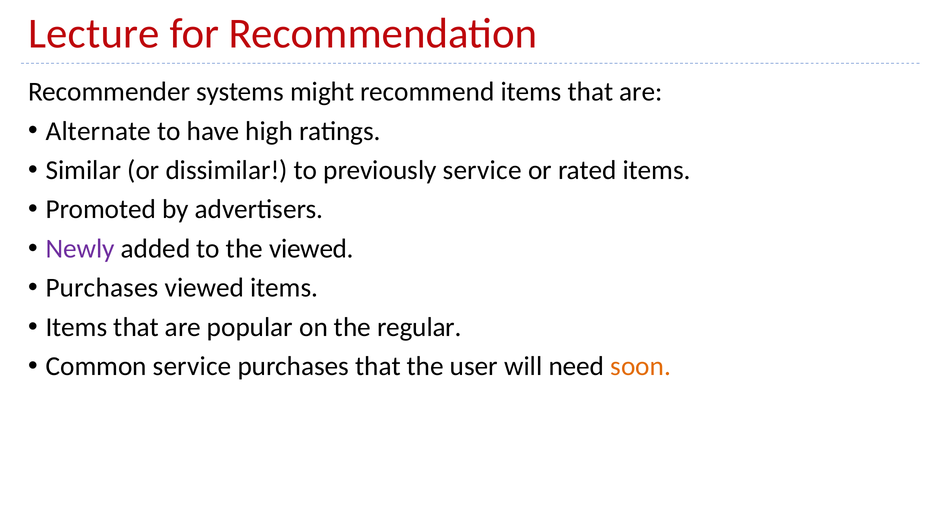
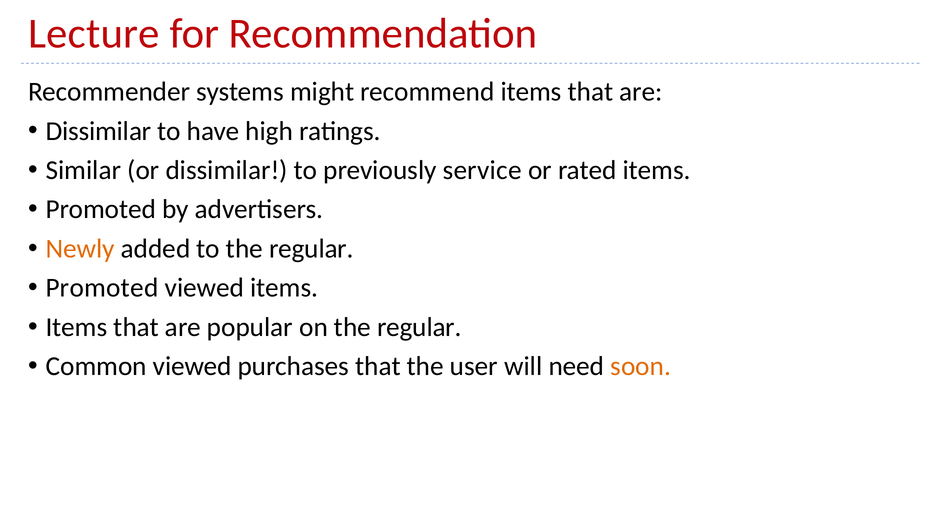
Alternate at (98, 131): Alternate -> Dissimilar
Newly colour: purple -> orange
to the viewed: viewed -> regular
Purchases at (102, 288): Purchases -> Promoted
Common service: service -> viewed
